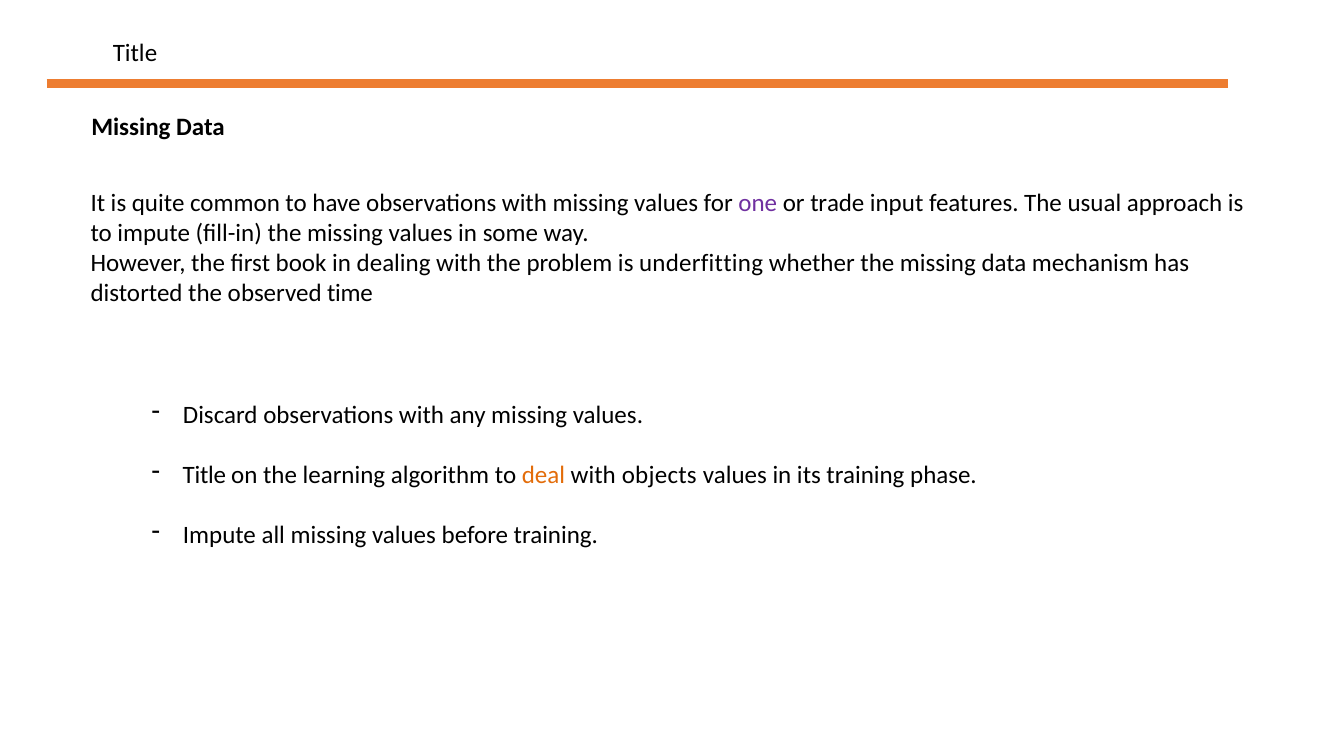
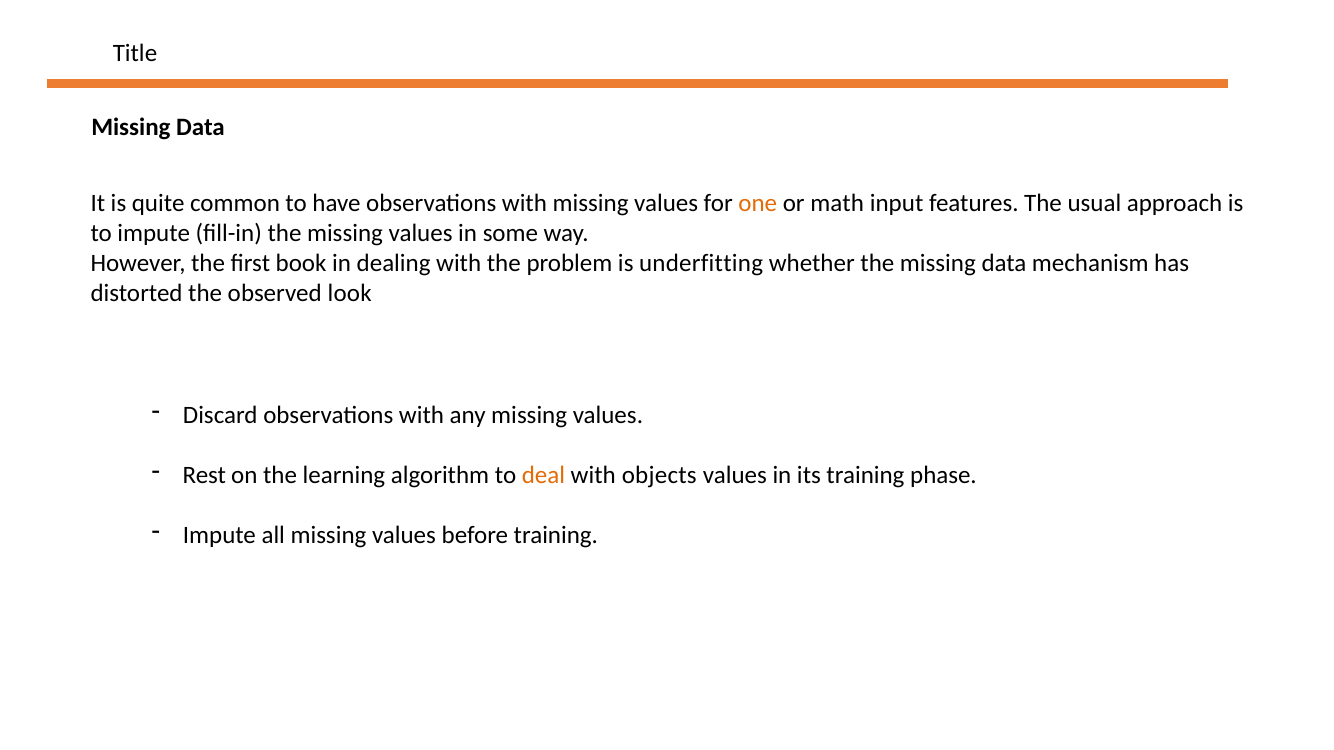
one colour: purple -> orange
trade: trade -> math
time: time -> look
Title at (204, 476): Title -> Rest
